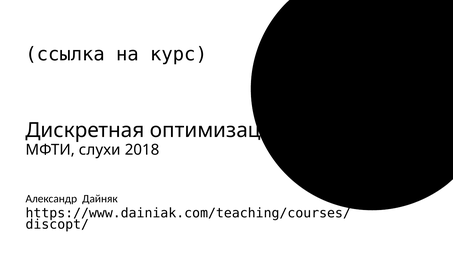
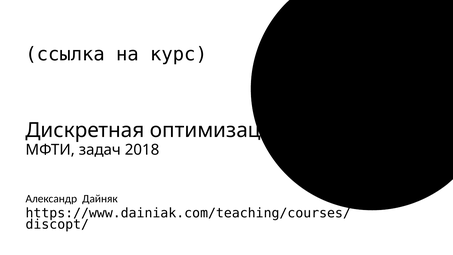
слухи: слухи -> задач
